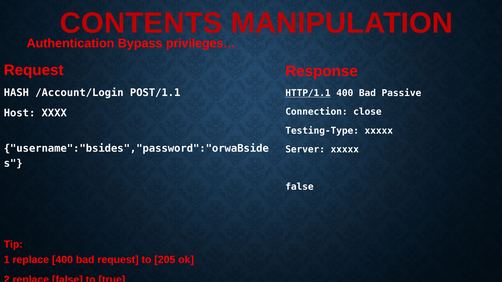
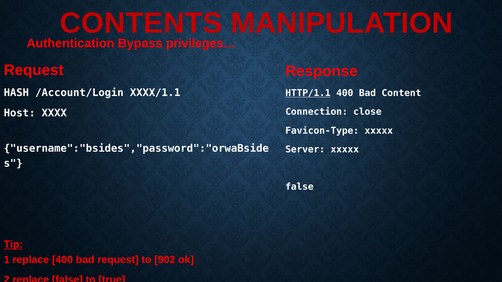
POST/1.1: POST/1.1 -> XXXX/1.1
Passive: Passive -> Content
Testing-Type: Testing-Type -> Favicon-Type
Tip underline: none -> present
205: 205 -> 902
